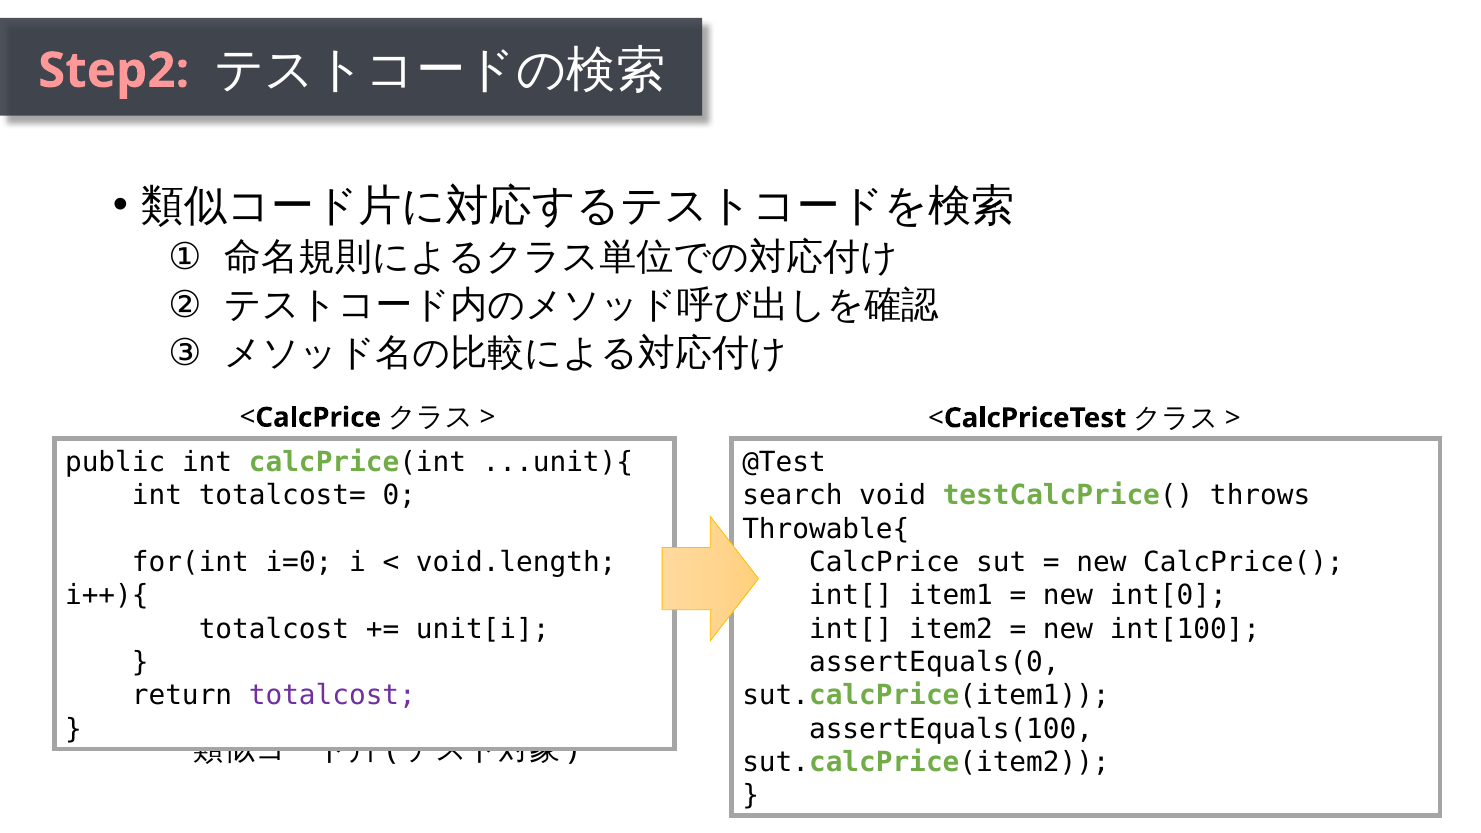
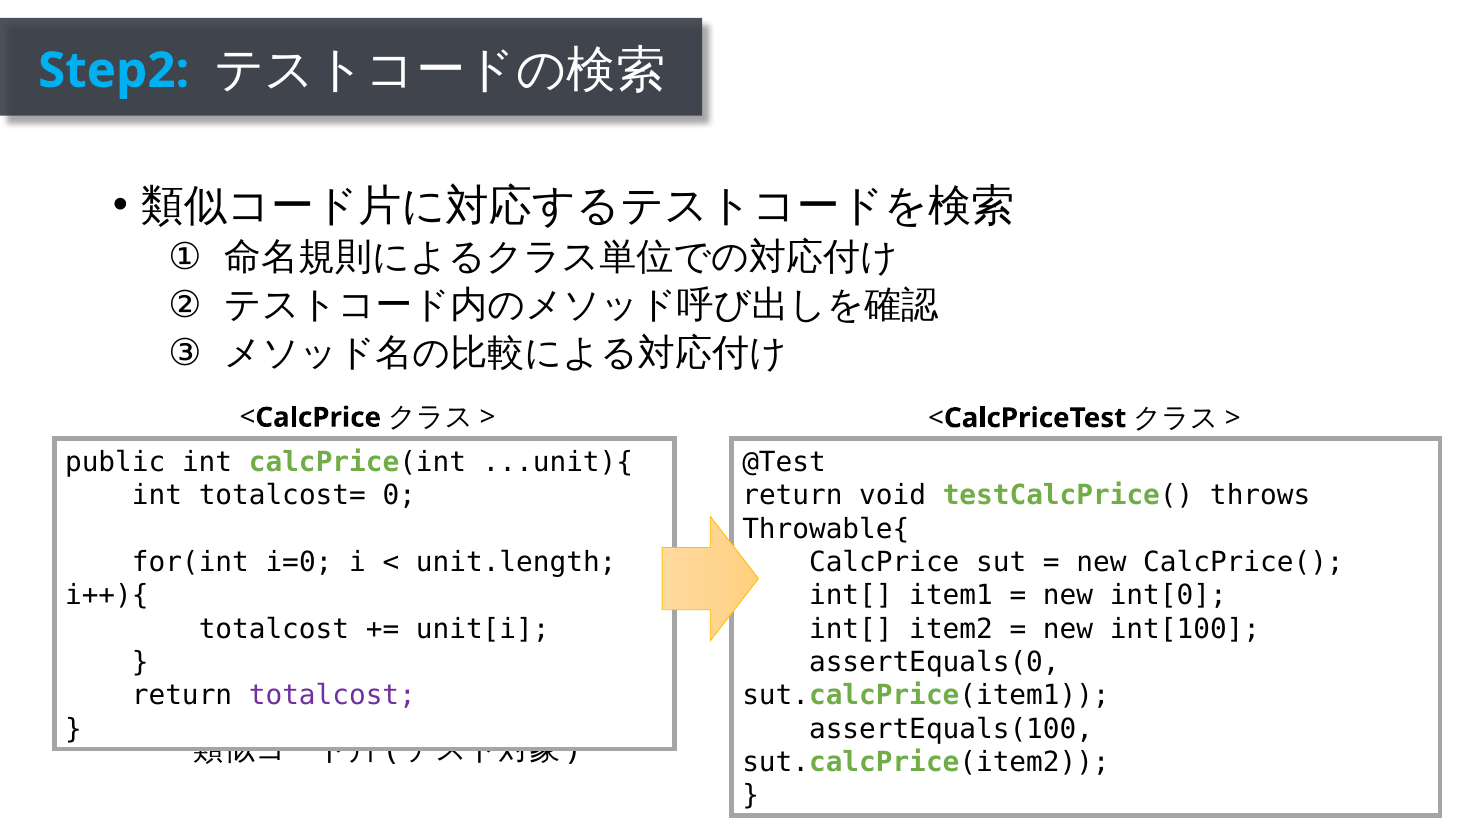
Step2 colour: pink -> light blue
search at (792, 496): search -> return
void.length: void.length -> unit.length
